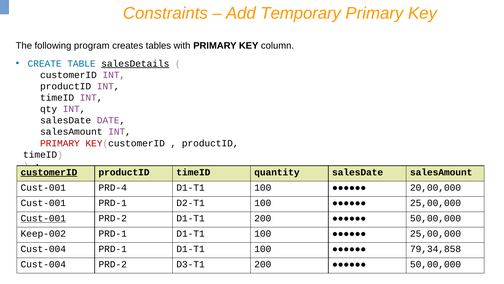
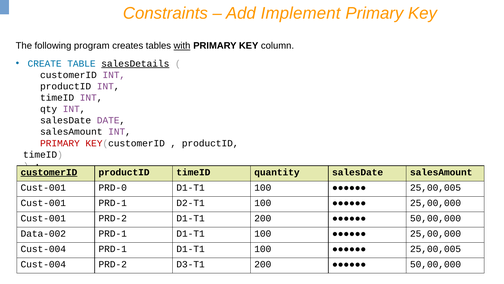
Temporary: Temporary -> Implement
with underline: none -> present
PRD-4: PRD-4 -> PRD-0
20,00,000 at (436, 187): 20,00,000 -> 25,00,005
Cust-001 at (43, 218) underline: present -> none
Keep-002: Keep-002 -> Data-002
79,34,858 at (436, 249): 79,34,858 -> 25,00,005
